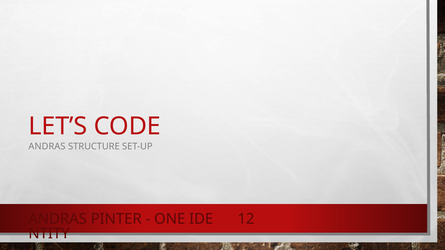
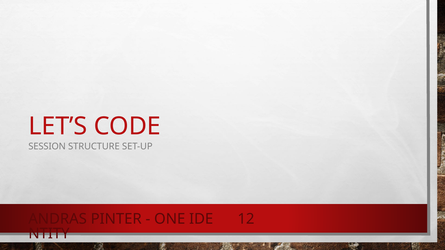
ANDRAS at (47, 147): ANDRAS -> SESSION
